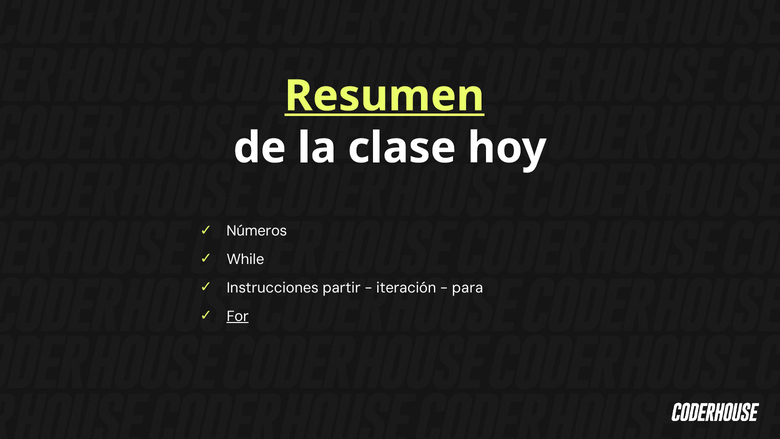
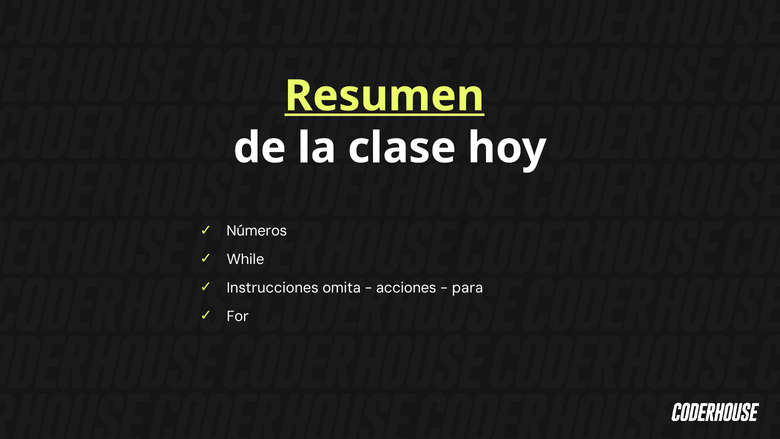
partir: partir -> omita
iteración: iteración -> acciones
For underline: present -> none
